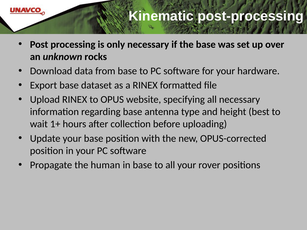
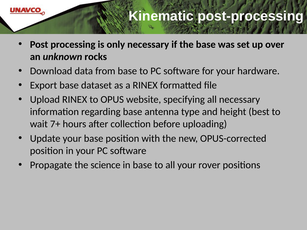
1+: 1+ -> 7+
human: human -> science
